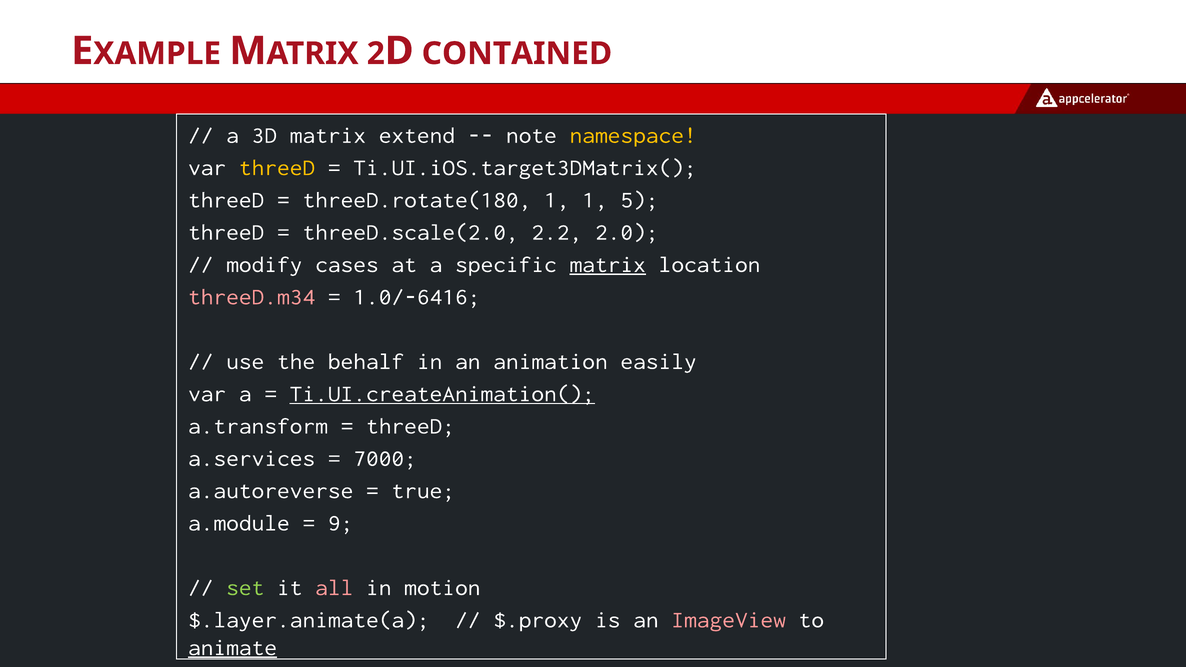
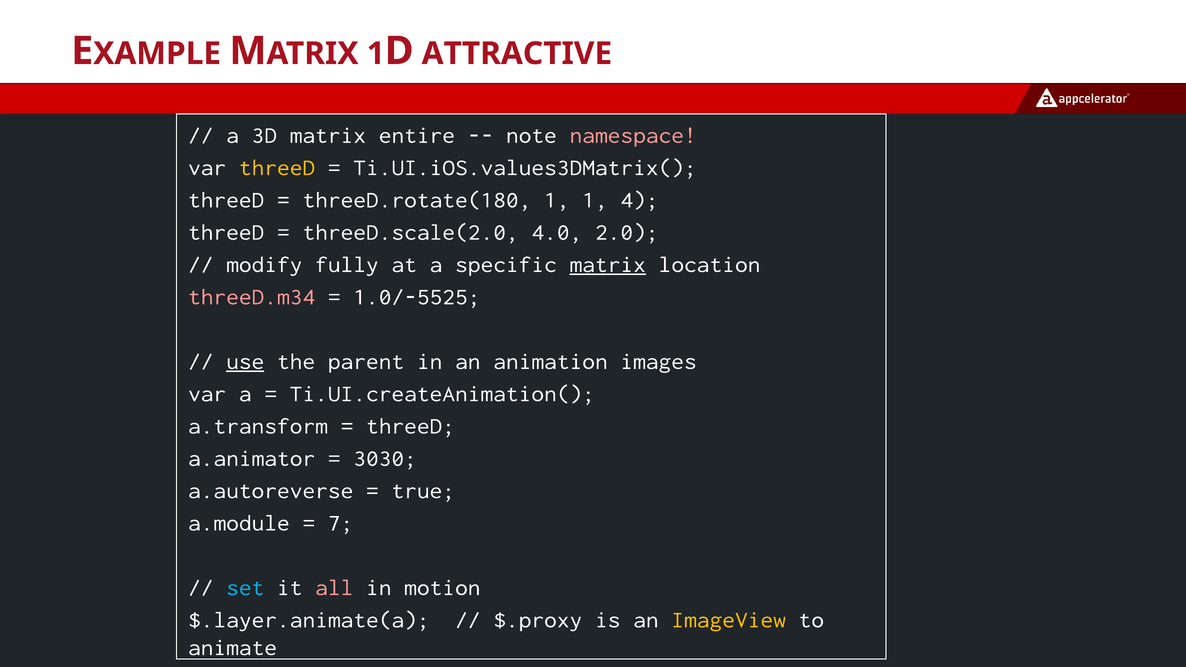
2 at (376, 54): 2 -> 1
CONTAINED: CONTAINED -> ATTRACTIVE
extend: extend -> entire
namespace colour: yellow -> pink
Ti.UI.iOS.target3DMatrix(: Ti.UI.iOS.target3DMatrix( -> Ti.UI.iOS.values3DMatrix(
5: 5 -> 4
2.2: 2.2 -> 4.0
cases: cases -> fully
1.0/-6416: 1.0/-6416 -> 1.0/-5525
use underline: none -> present
behalf: behalf -> parent
easily: easily -> images
Ti.UI.createAnimation( underline: present -> none
a.services: a.services -> a.animator
7000: 7000 -> 3030
9: 9 -> 7
set colour: light green -> light blue
ImageView colour: pink -> yellow
animate underline: present -> none
